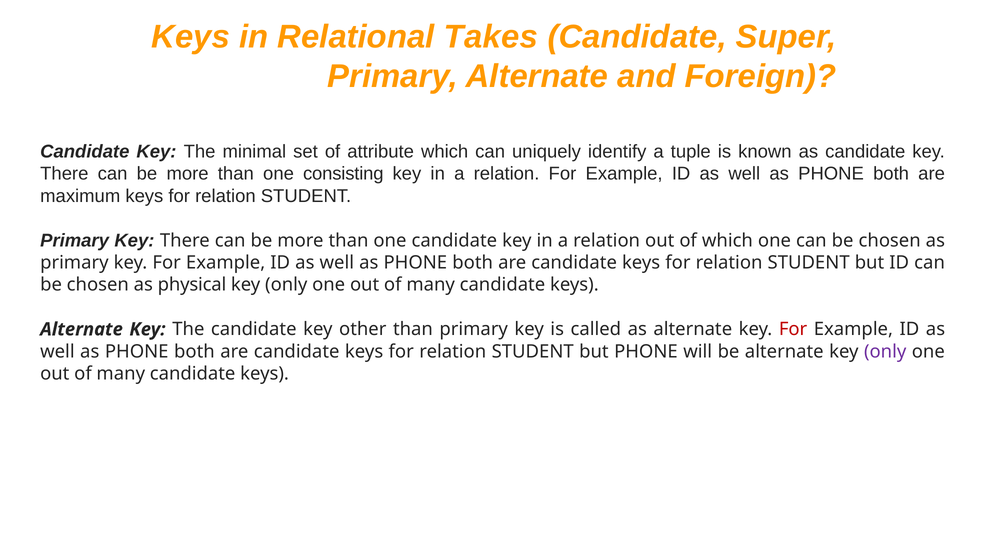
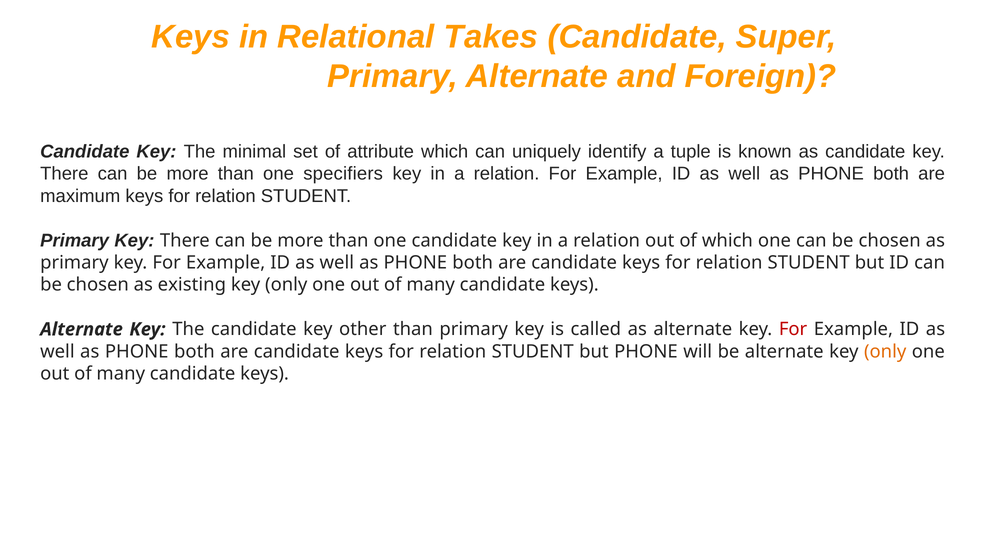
consisting: consisting -> specifiers
physical: physical -> existing
only at (885, 351) colour: purple -> orange
